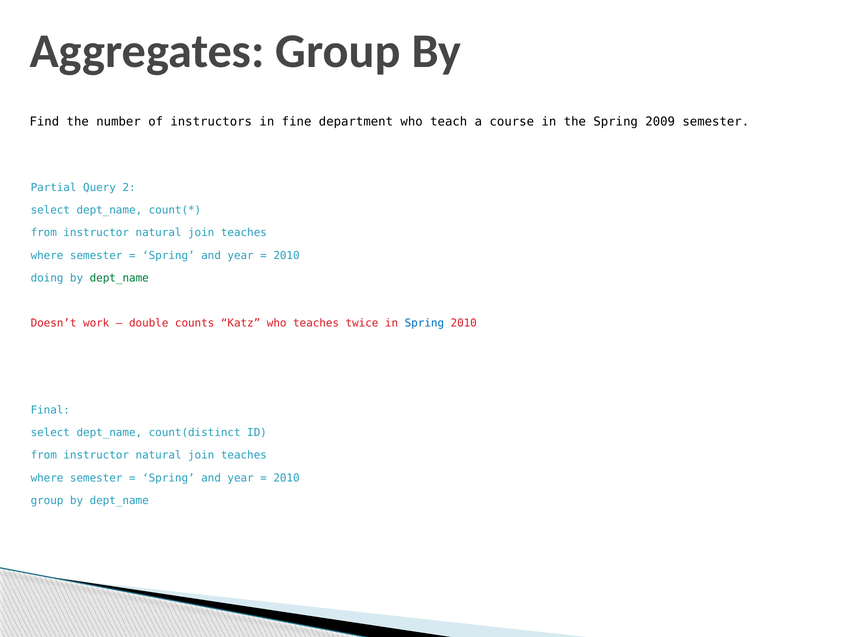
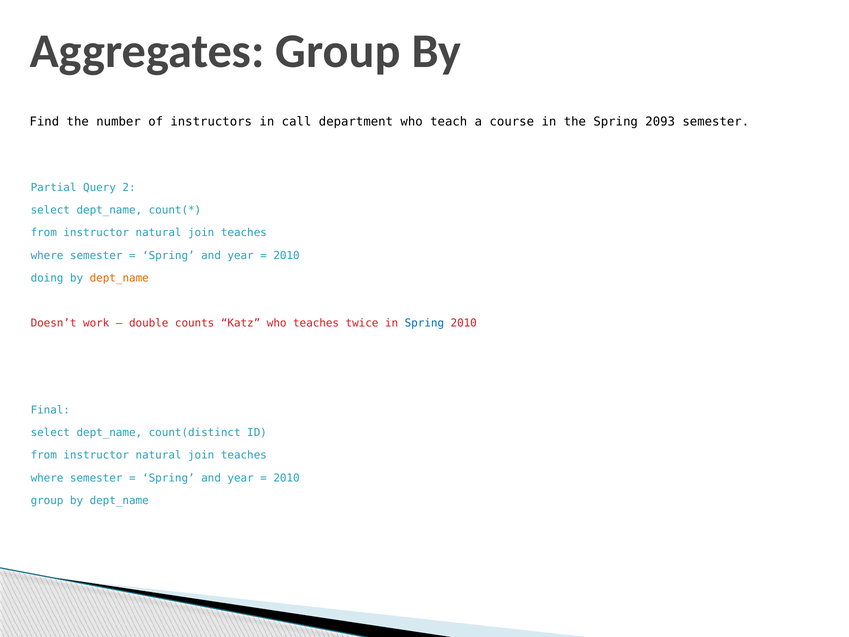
fine: fine -> call
2009: 2009 -> 2093
dept_name at (119, 278) colour: green -> orange
